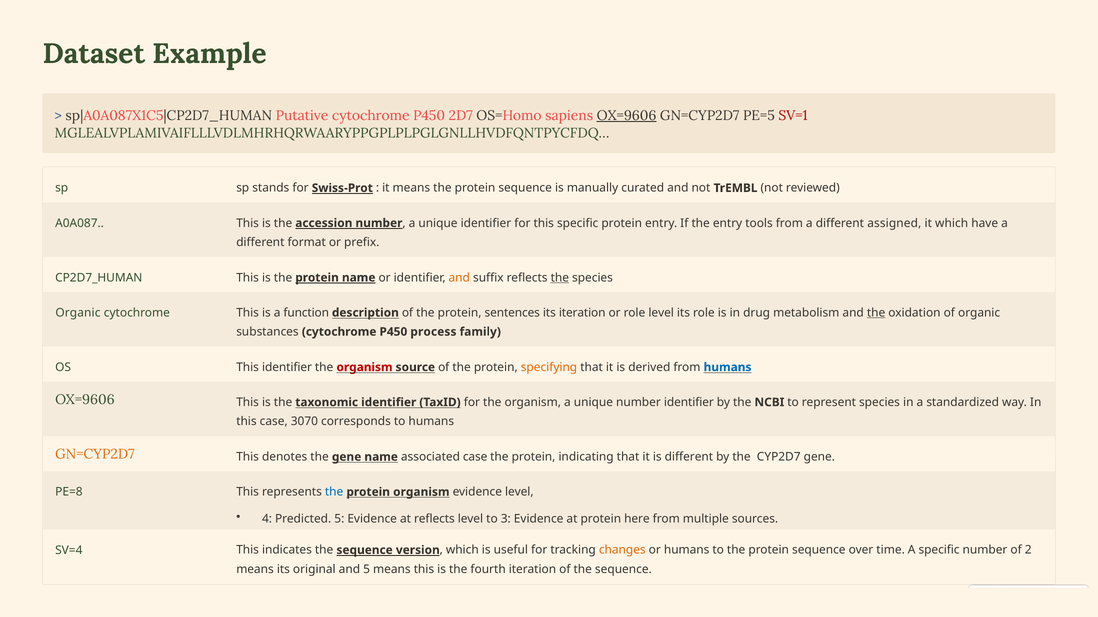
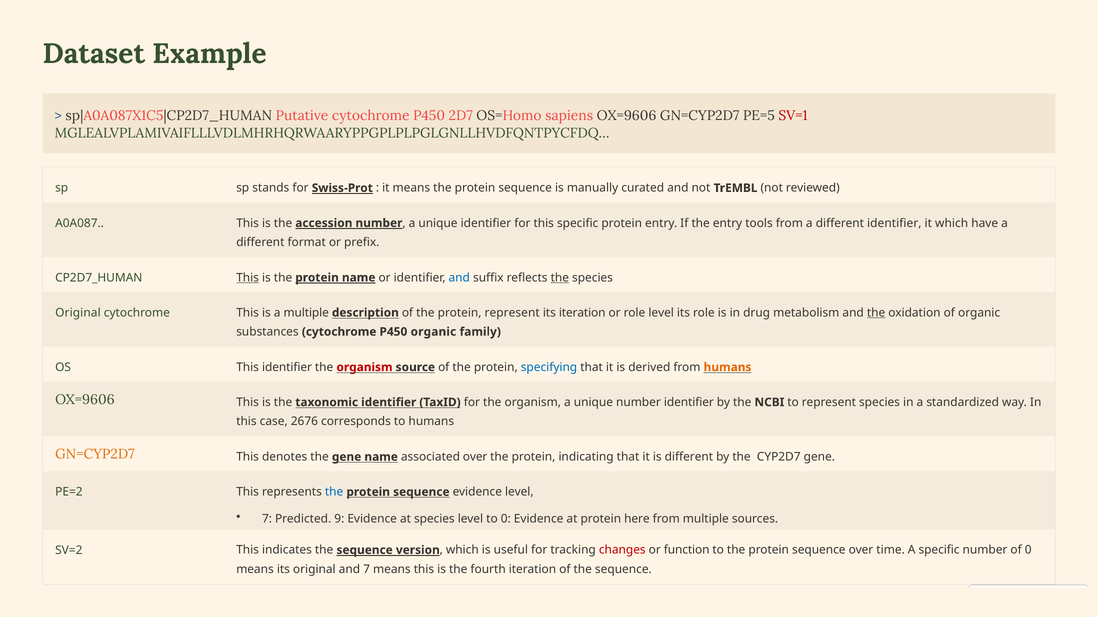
OX=9606 at (627, 116) underline: present -> none
different assigned: assigned -> identifier
This at (248, 278) underline: none -> present
and at (459, 278) colour: orange -> blue
Organic at (78, 313): Organic -> Original
a function: function -> multiple
protein sentences: sentences -> represent
P450 process: process -> organic
specifying colour: orange -> blue
humans at (728, 368) colour: blue -> orange
3070: 3070 -> 2676
associated case: case -> over
PE=8: PE=8 -> PE=2
organism at (421, 492): organism -> sequence
4 at (267, 519): 4 -> 7
Predicted 5: 5 -> 9
at reflects: reflects -> species
to 3: 3 -> 0
SV=4: SV=4 -> SV=2
changes colour: orange -> red
or humans: humans -> function
of 2: 2 -> 0
and 5: 5 -> 7
